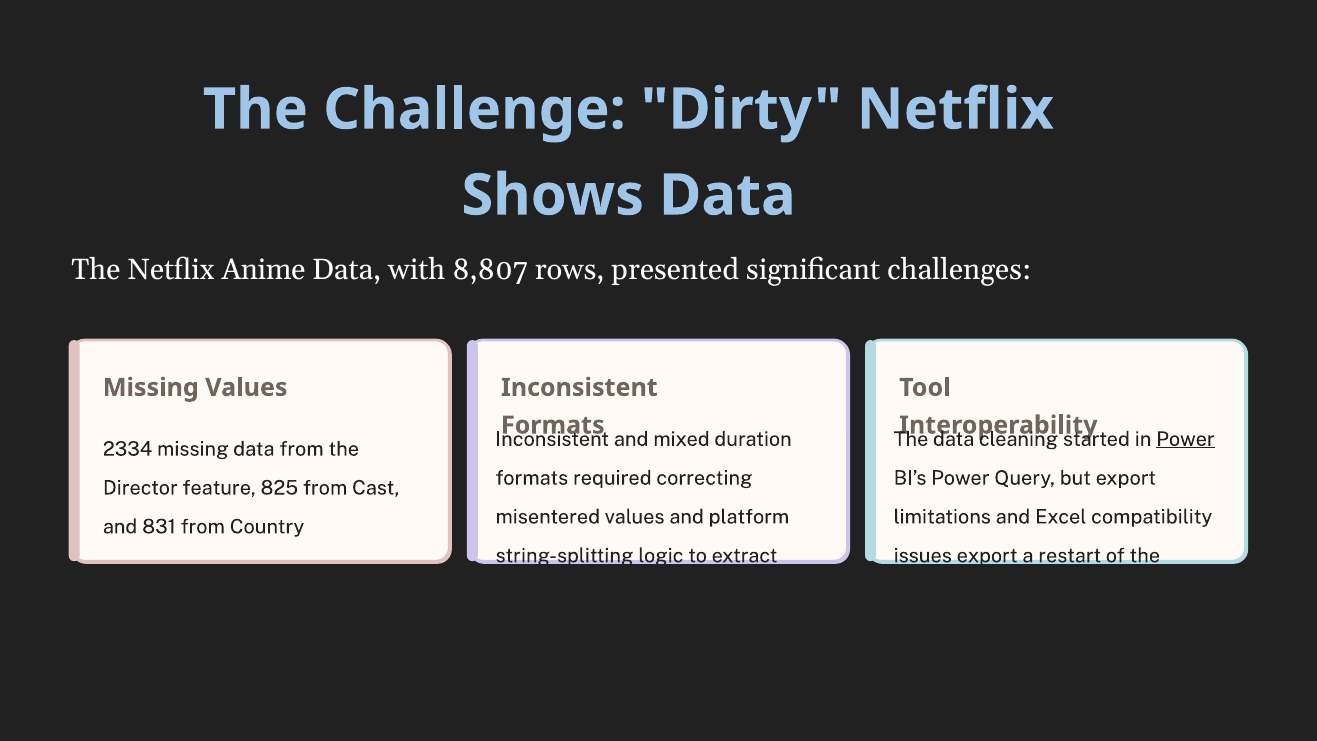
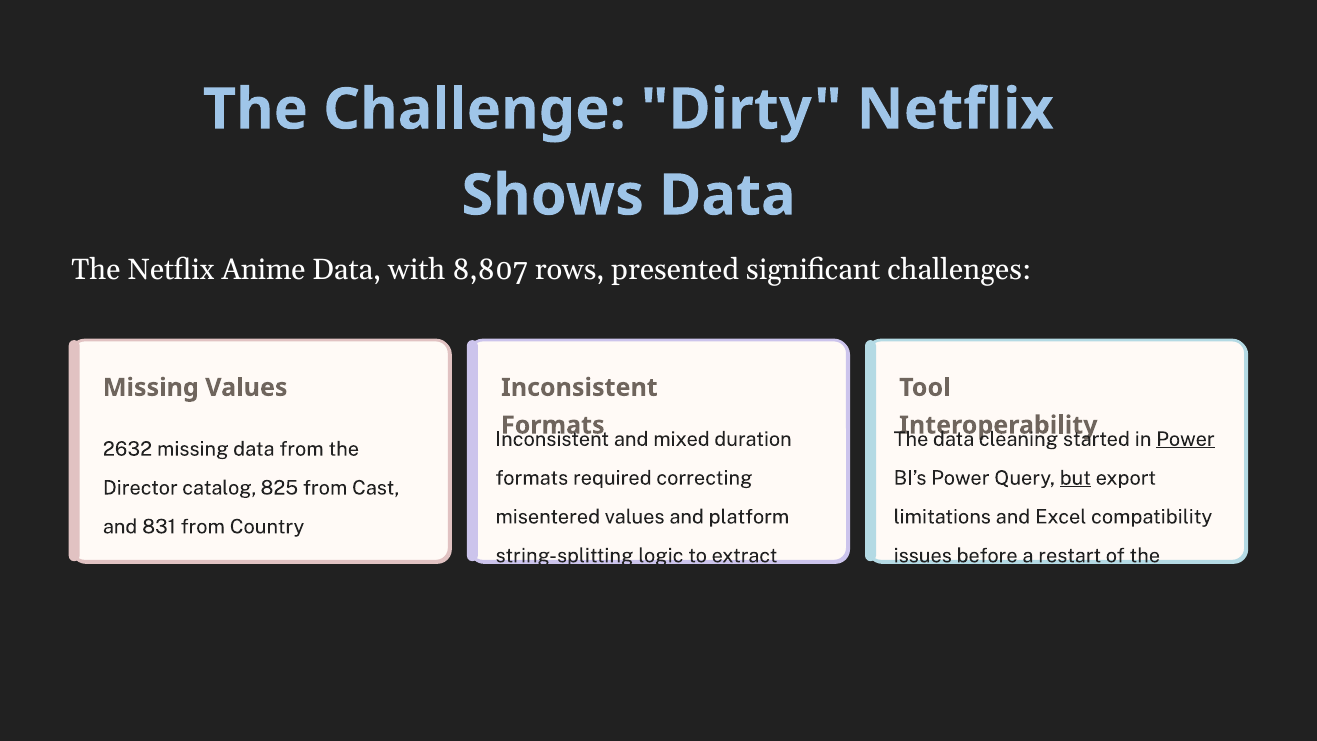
2334: 2334 -> 2632
but underline: none -> present
feature: feature -> catalog
issues export: export -> before
